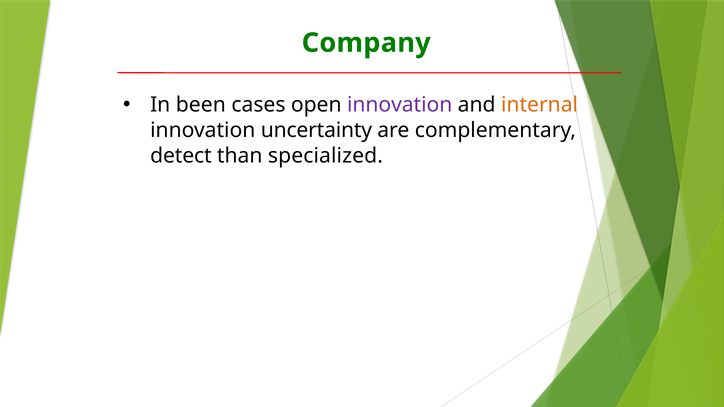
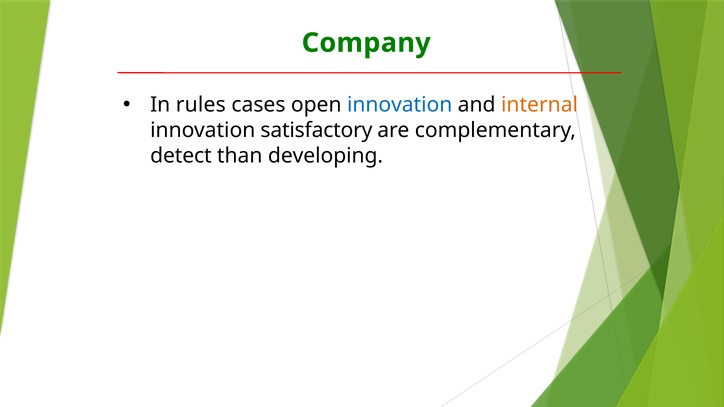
been: been -> rules
innovation at (400, 105) colour: purple -> blue
uncertainty: uncertainty -> satisfactory
specialized: specialized -> developing
